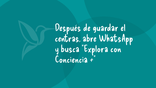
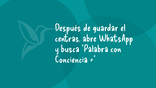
Explora: Explora -> Palabra
